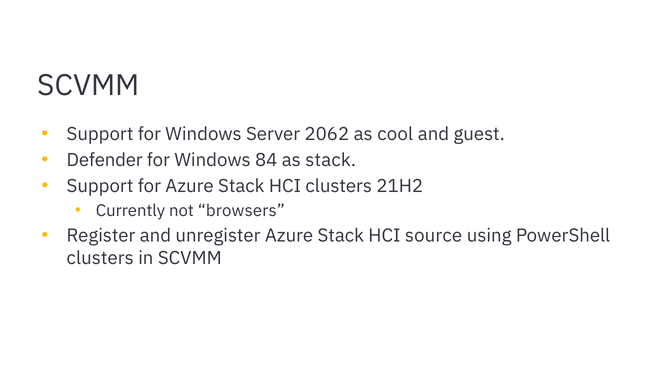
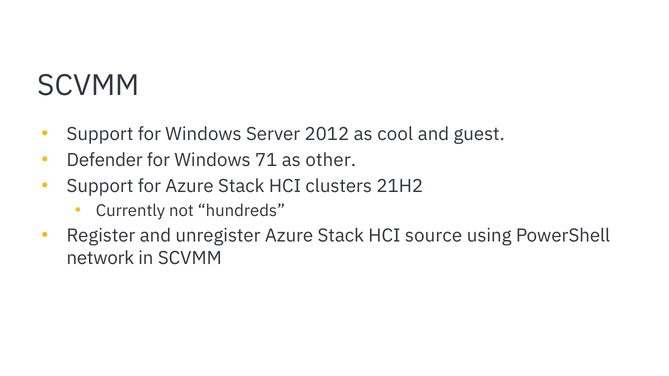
2062: 2062 -> 2012
84: 84 -> 71
as stack: stack -> other
browsers: browsers -> hundreds
clusters at (100, 258): clusters -> network
